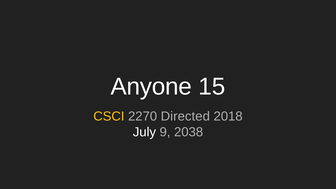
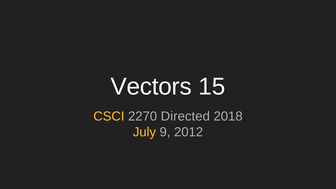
Anyone: Anyone -> Vectors
July colour: white -> yellow
2038: 2038 -> 2012
